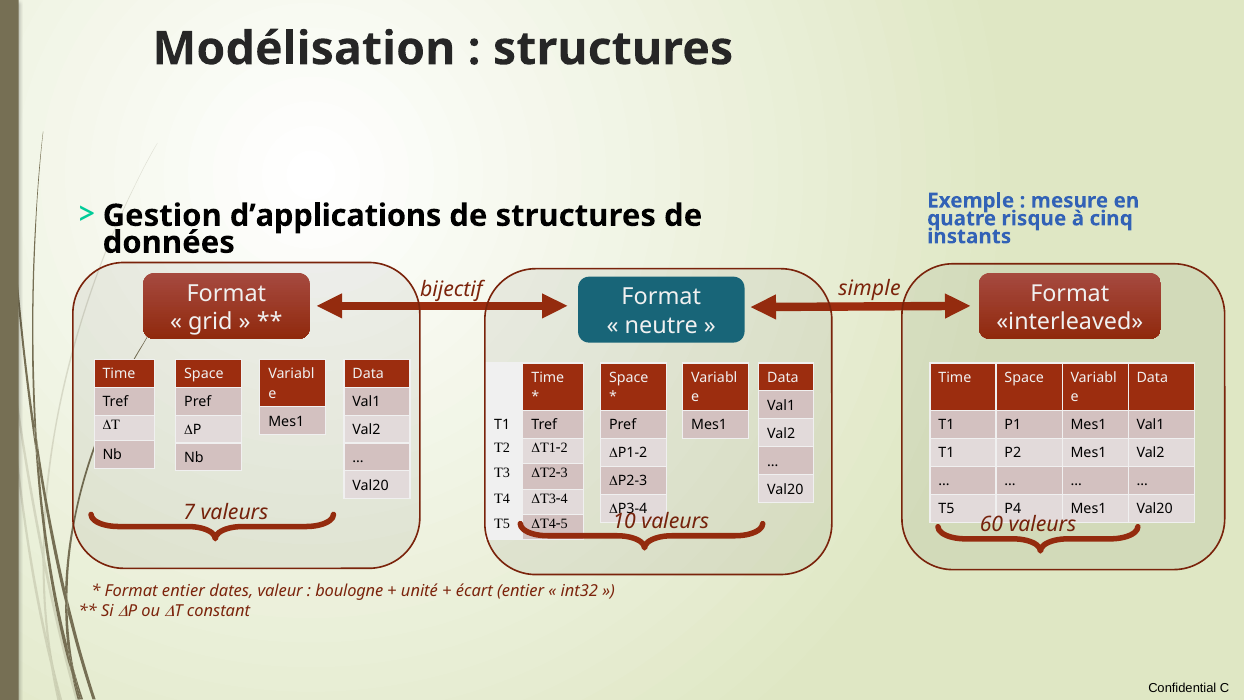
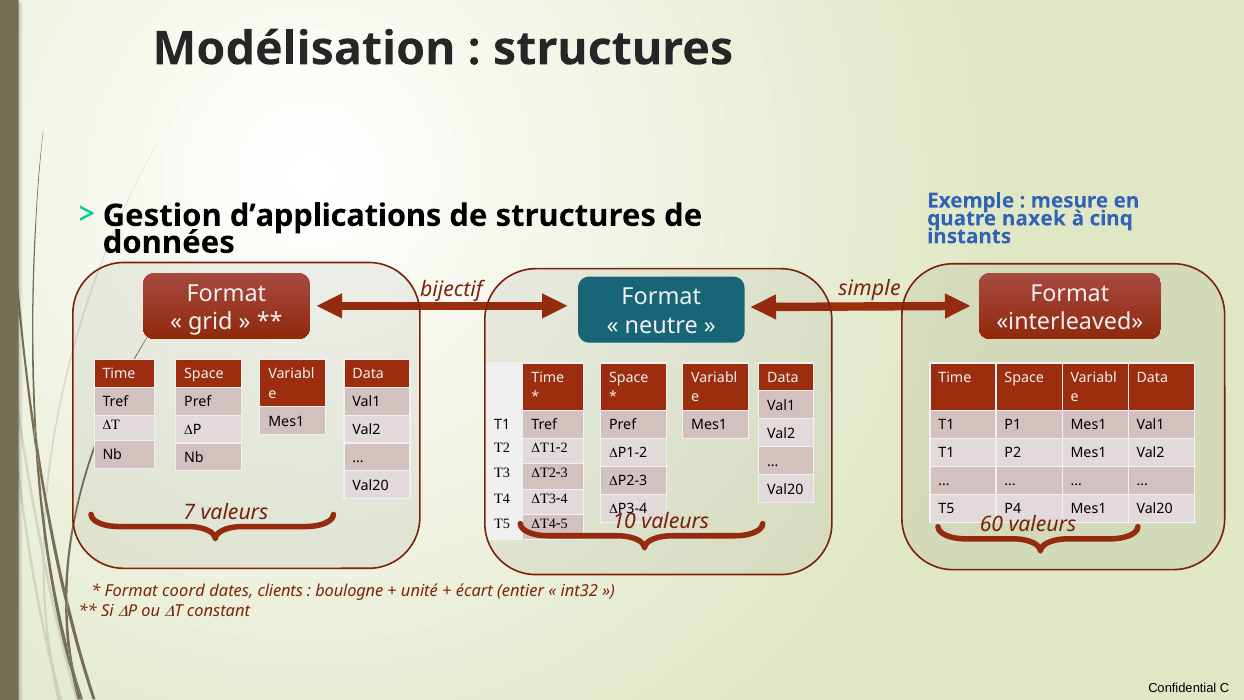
risque: risque -> naxek
Format entier: entier -> coord
valeur: valeur -> clients
